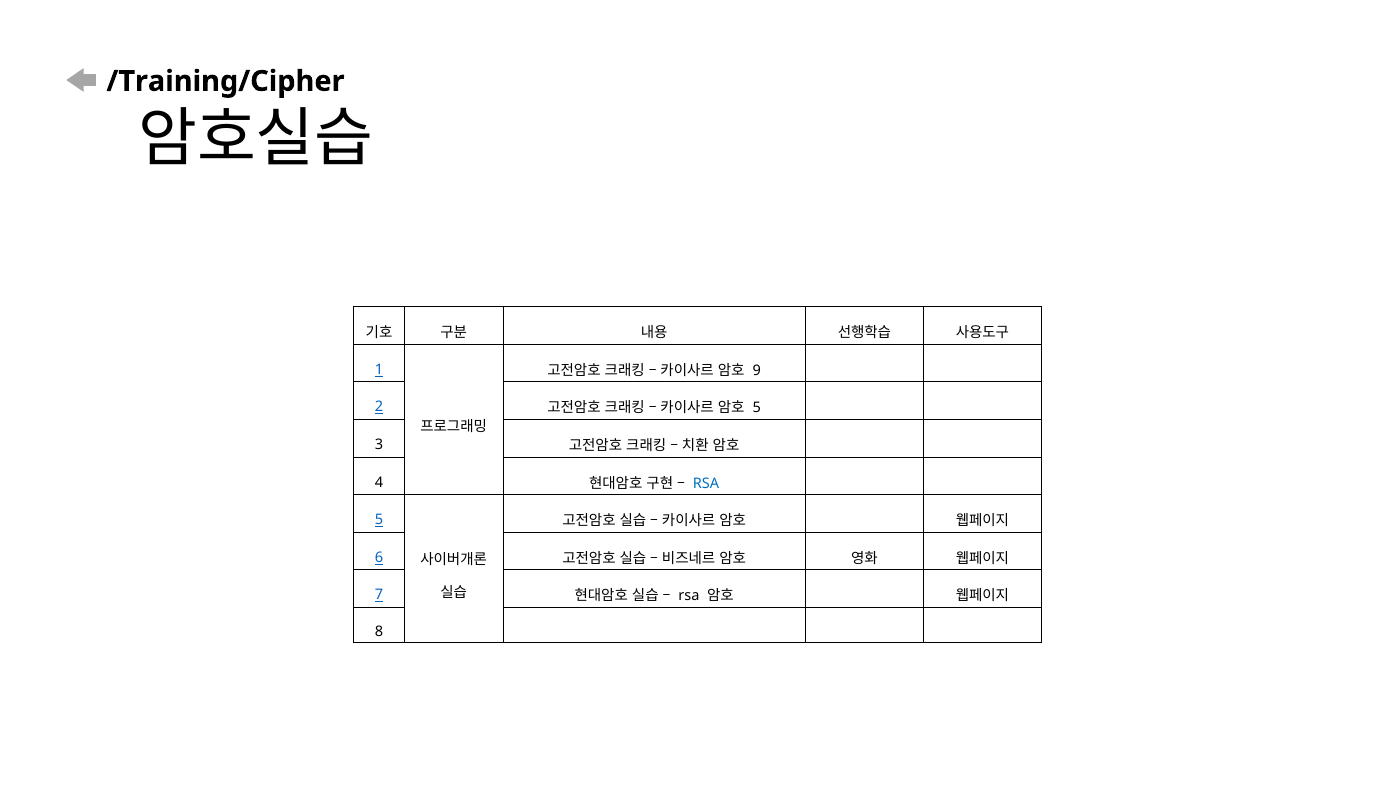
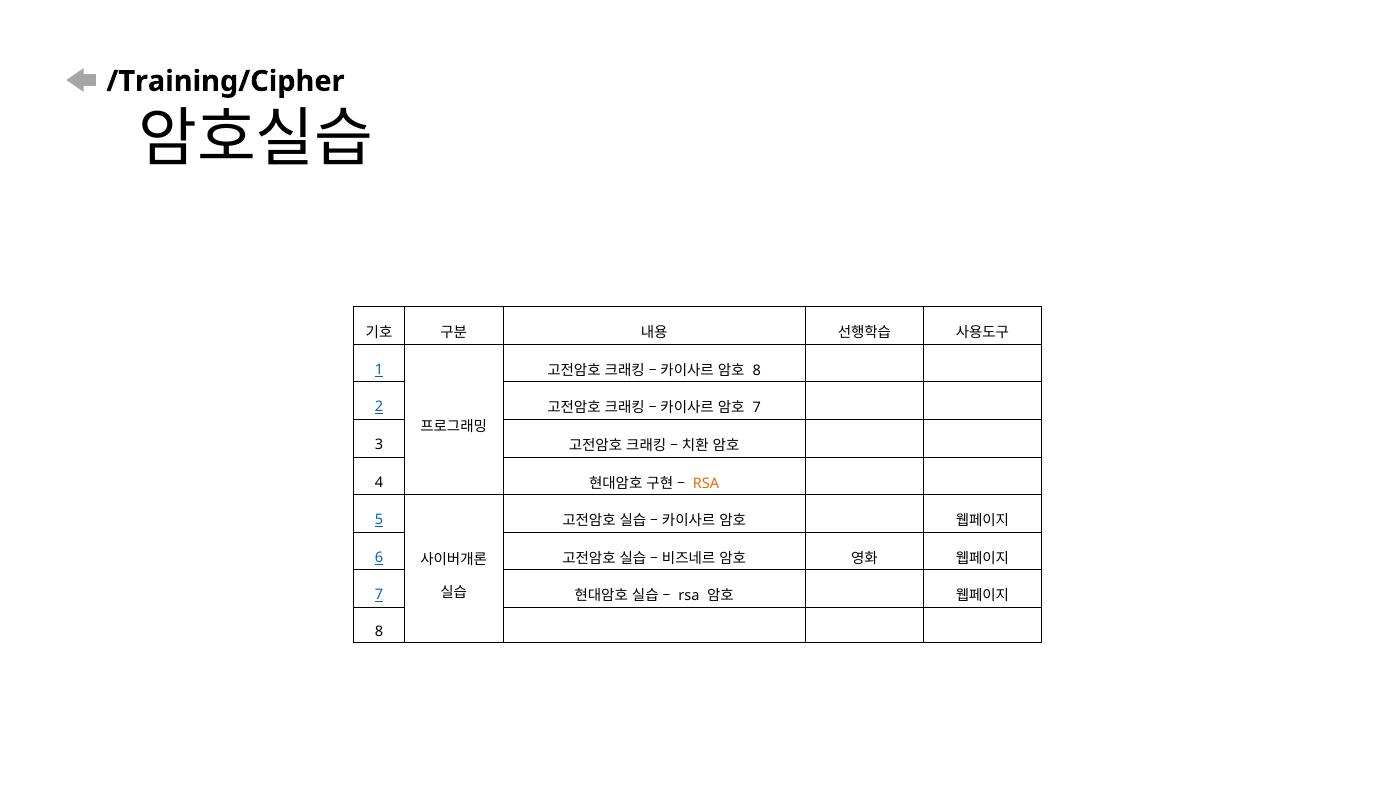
9 at (757, 370): 9 -> 8
5 at (757, 408): 5 -> 7
RSA at (706, 483) colour: blue -> orange
